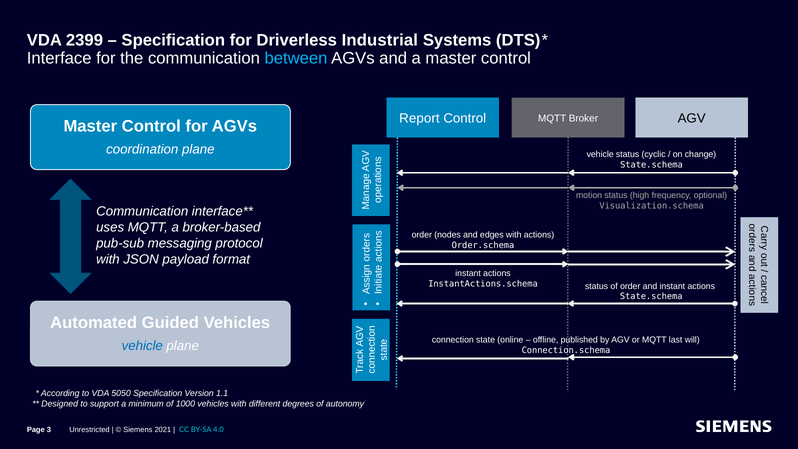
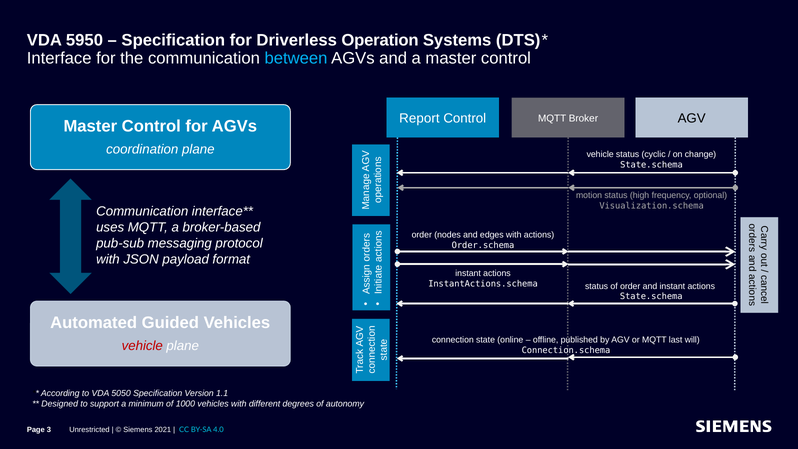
2399: 2399 -> 5950
Industrial: Industrial -> Operation
vehicle at (142, 346) colour: blue -> red
